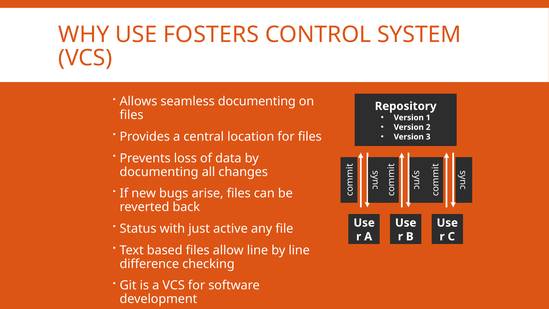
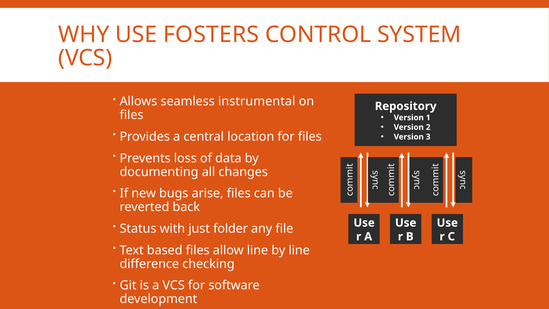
seamless documenting: documenting -> instrumental
active: active -> folder
